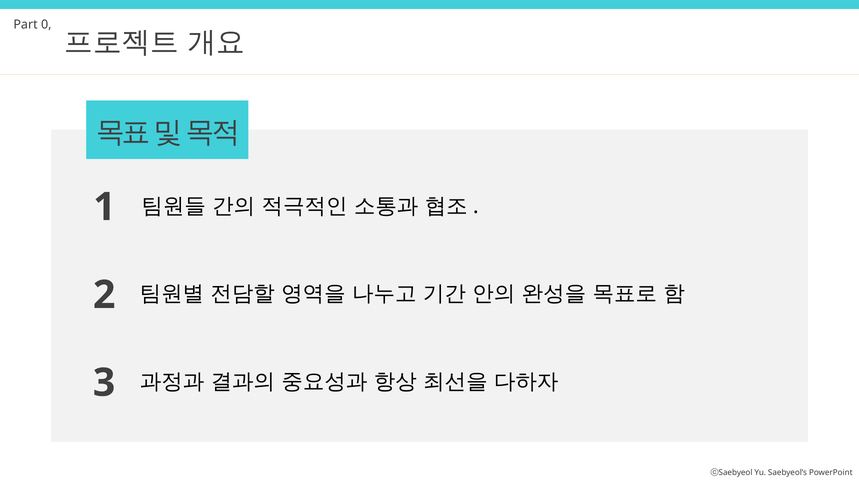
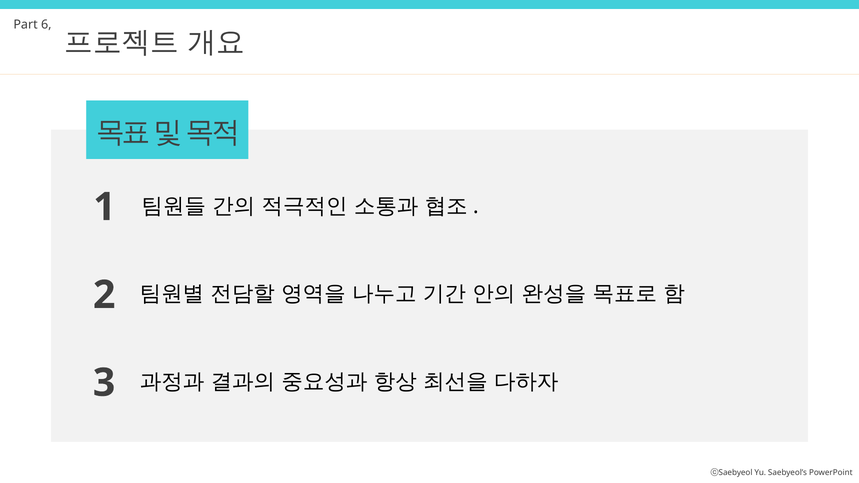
0: 0 -> 6
